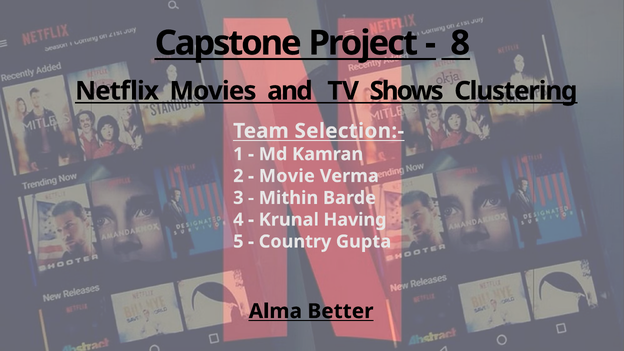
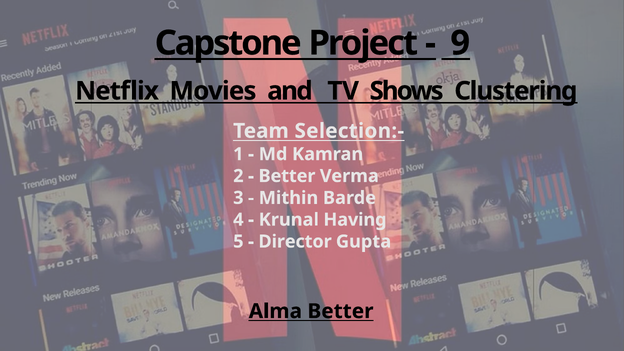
8: 8 -> 9
Movie at (287, 176): Movie -> Better
Country: Country -> Director
